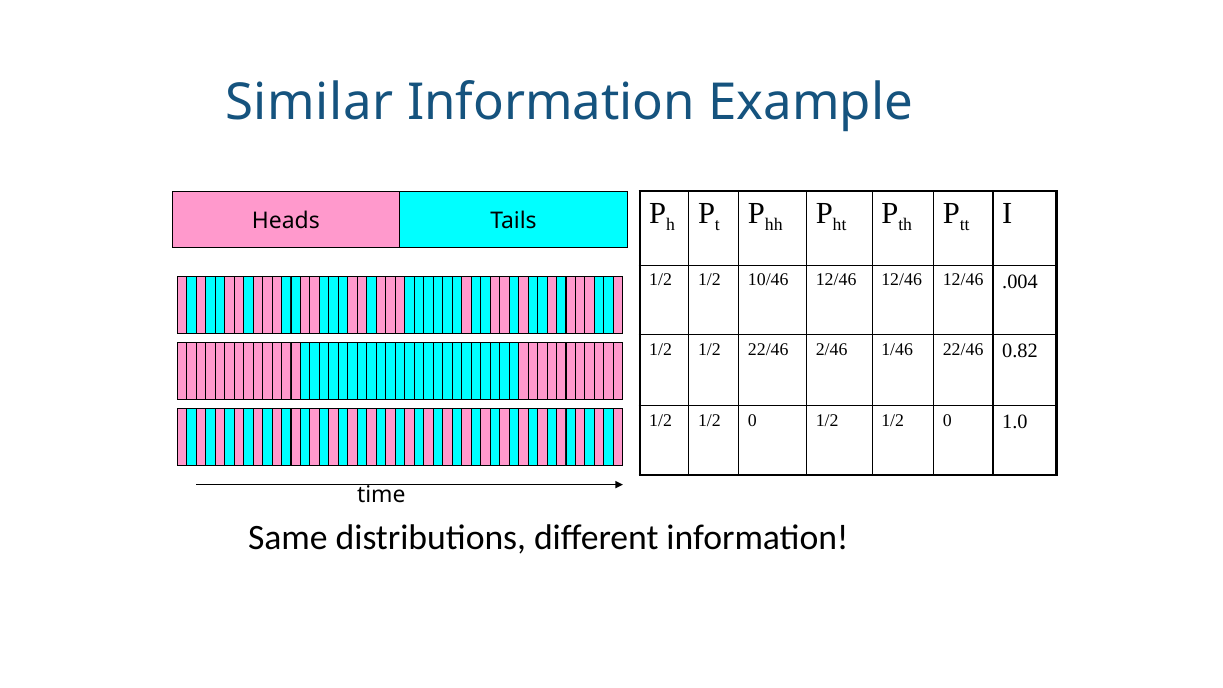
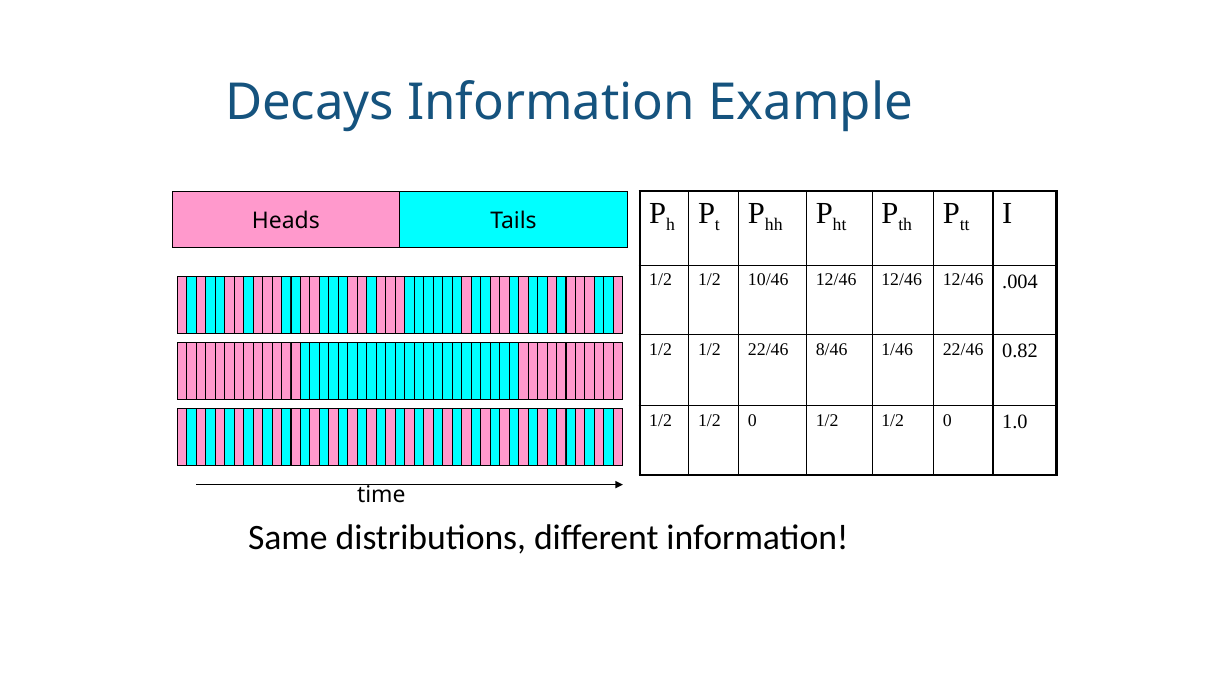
Similar: Similar -> Decays
2/46: 2/46 -> 8/46
